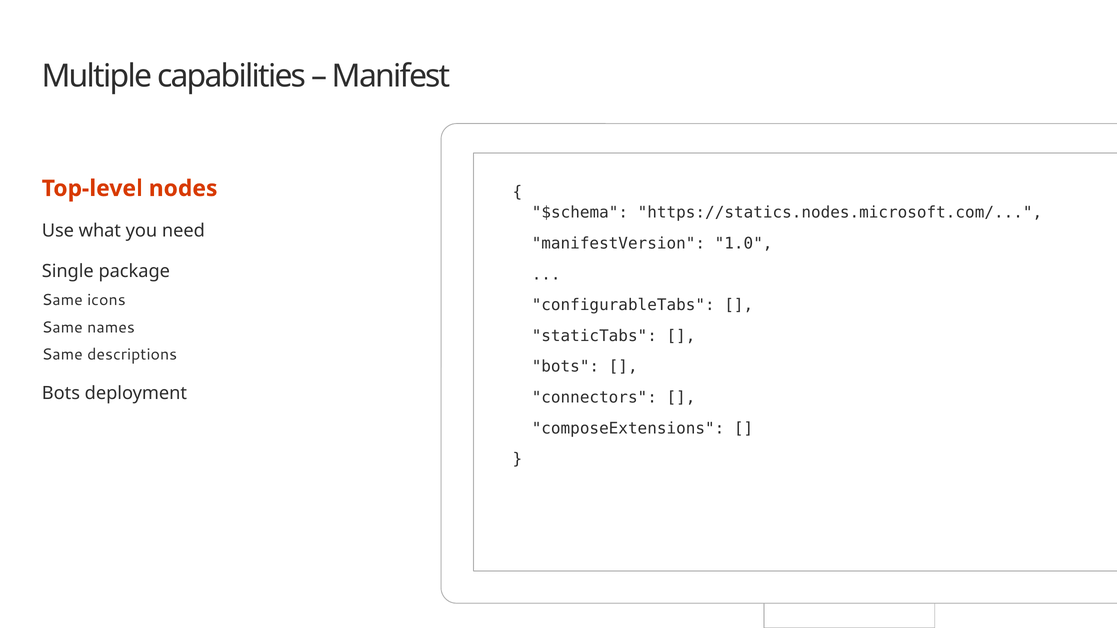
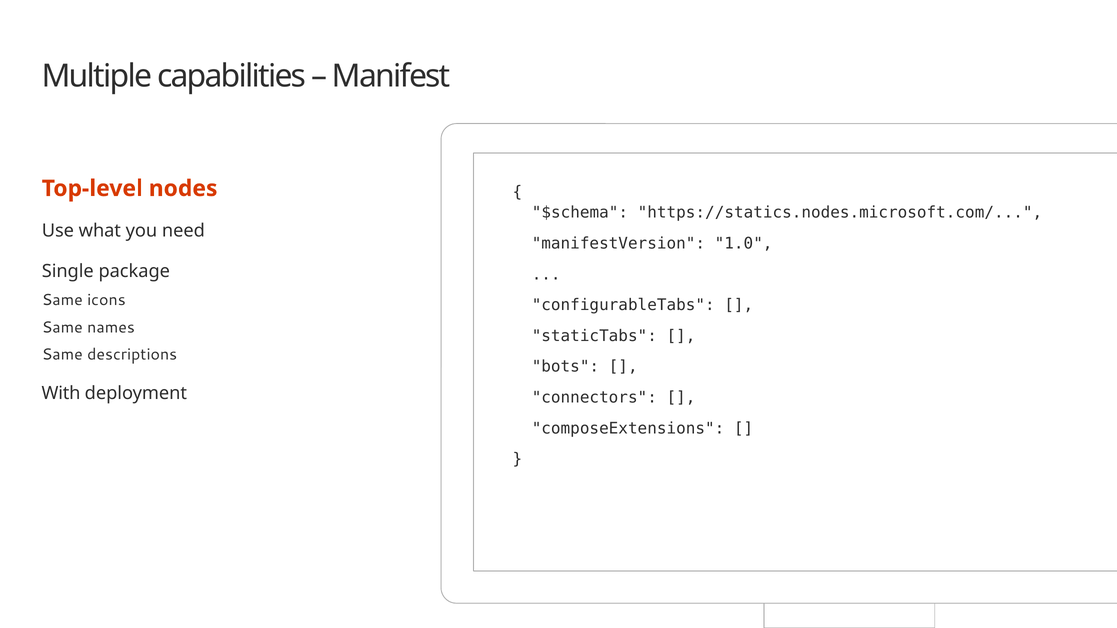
Bots at (61, 394): Bots -> With
